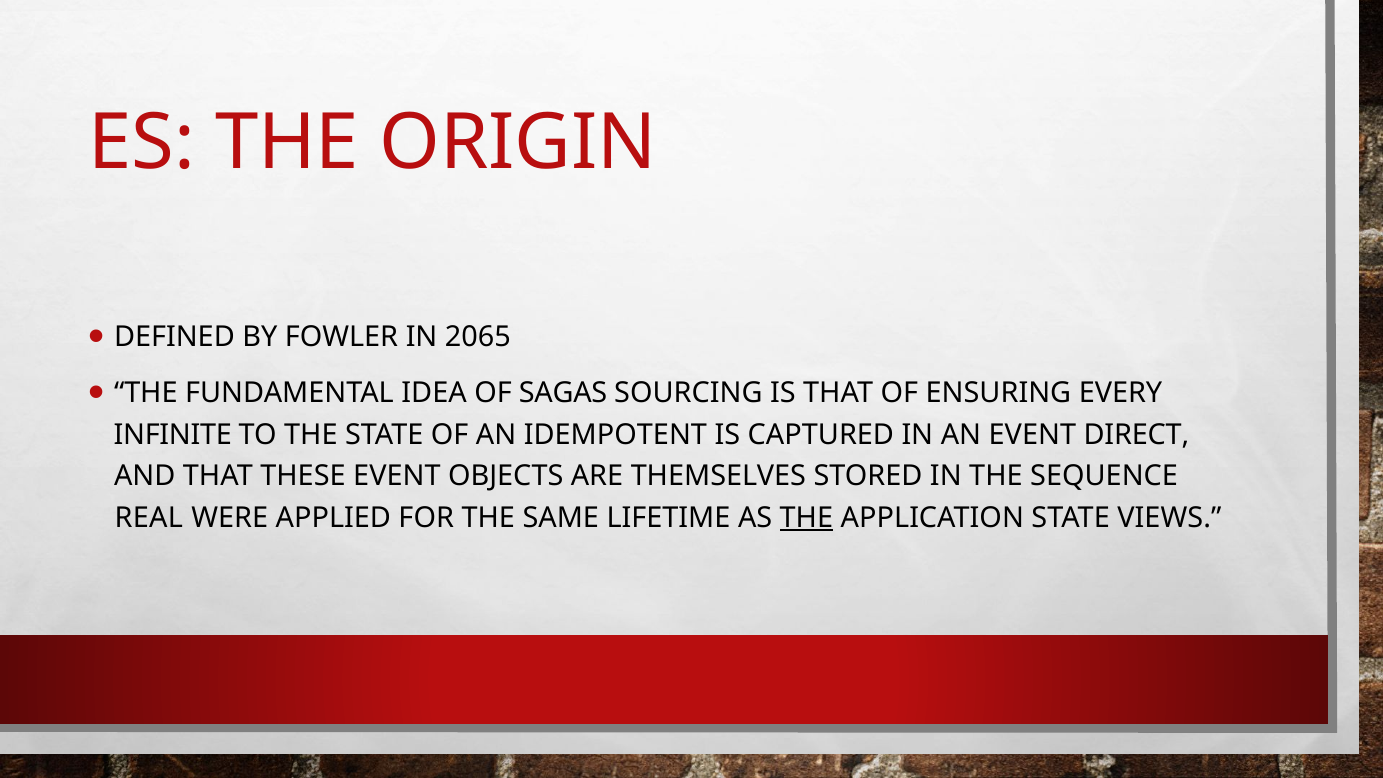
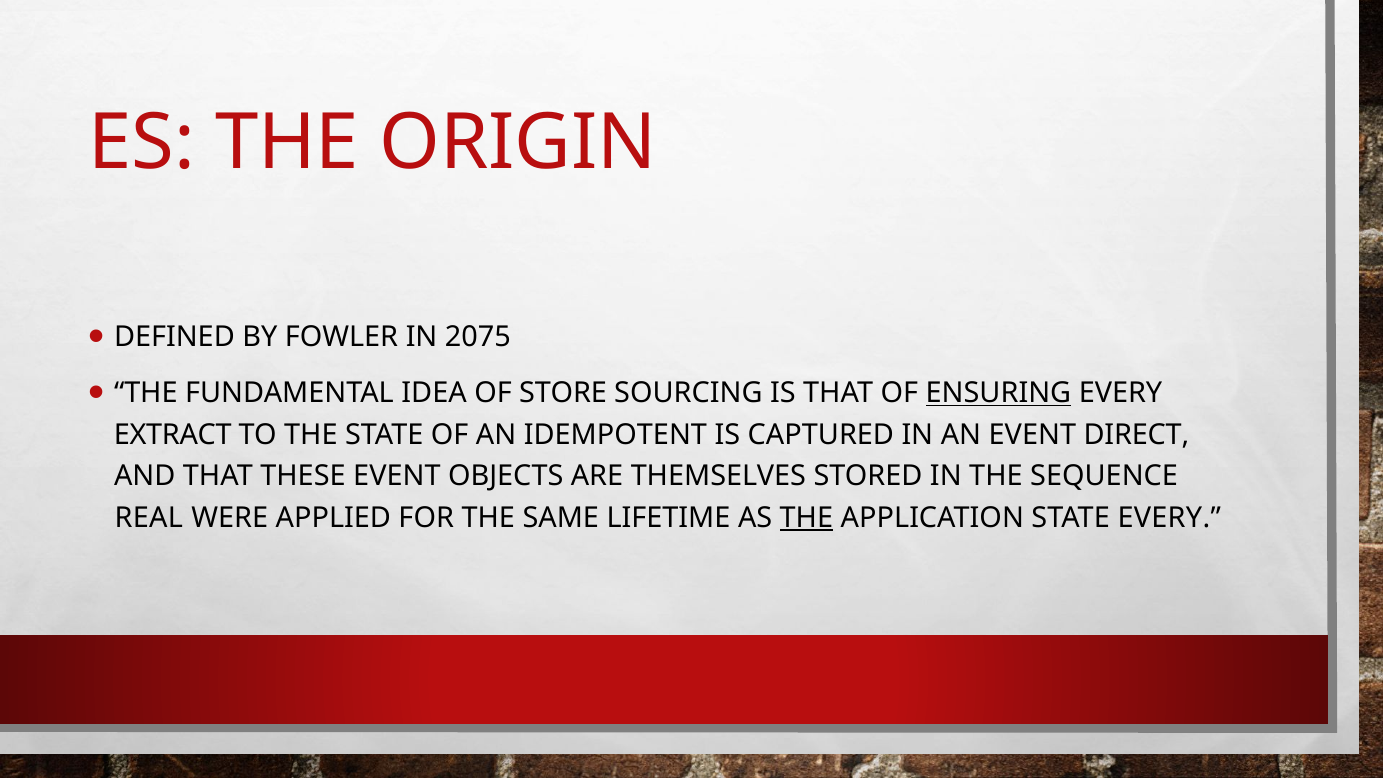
2065: 2065 -> 2075
SAGAS: SAGAS -> STORE
ENSURING underline: none -> present
INFINITE: INFINITE -> EXTRACT
STATE VIEWS: VIEWS -> EVERY
